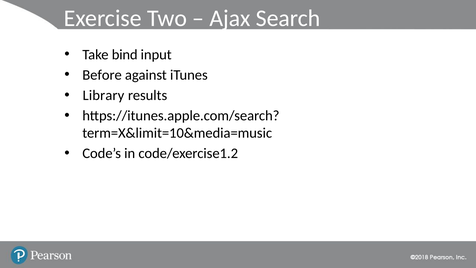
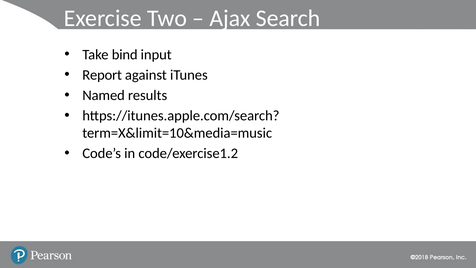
Before: Before -> Report
Library: Library -> Named
